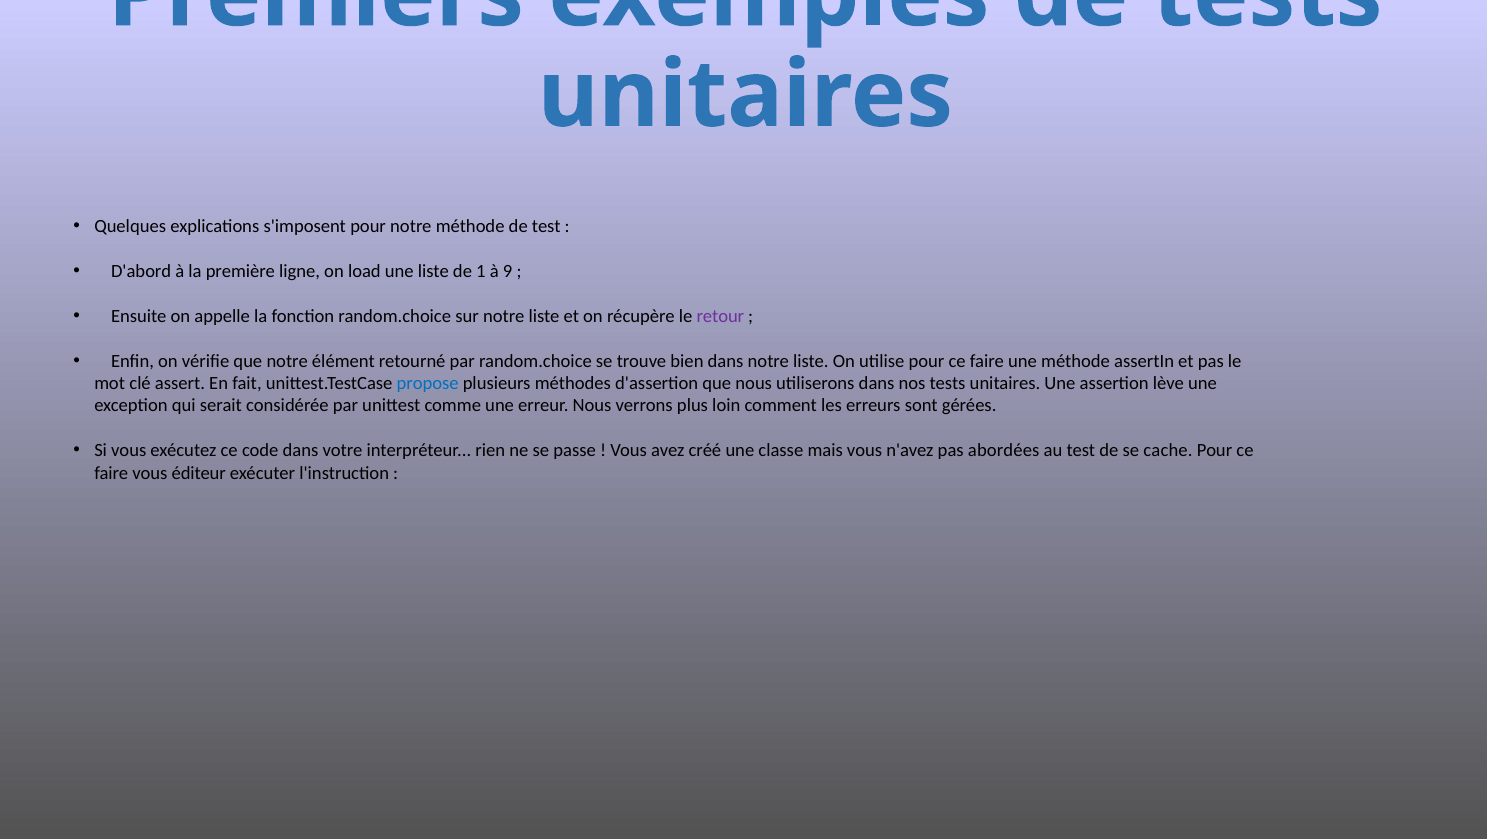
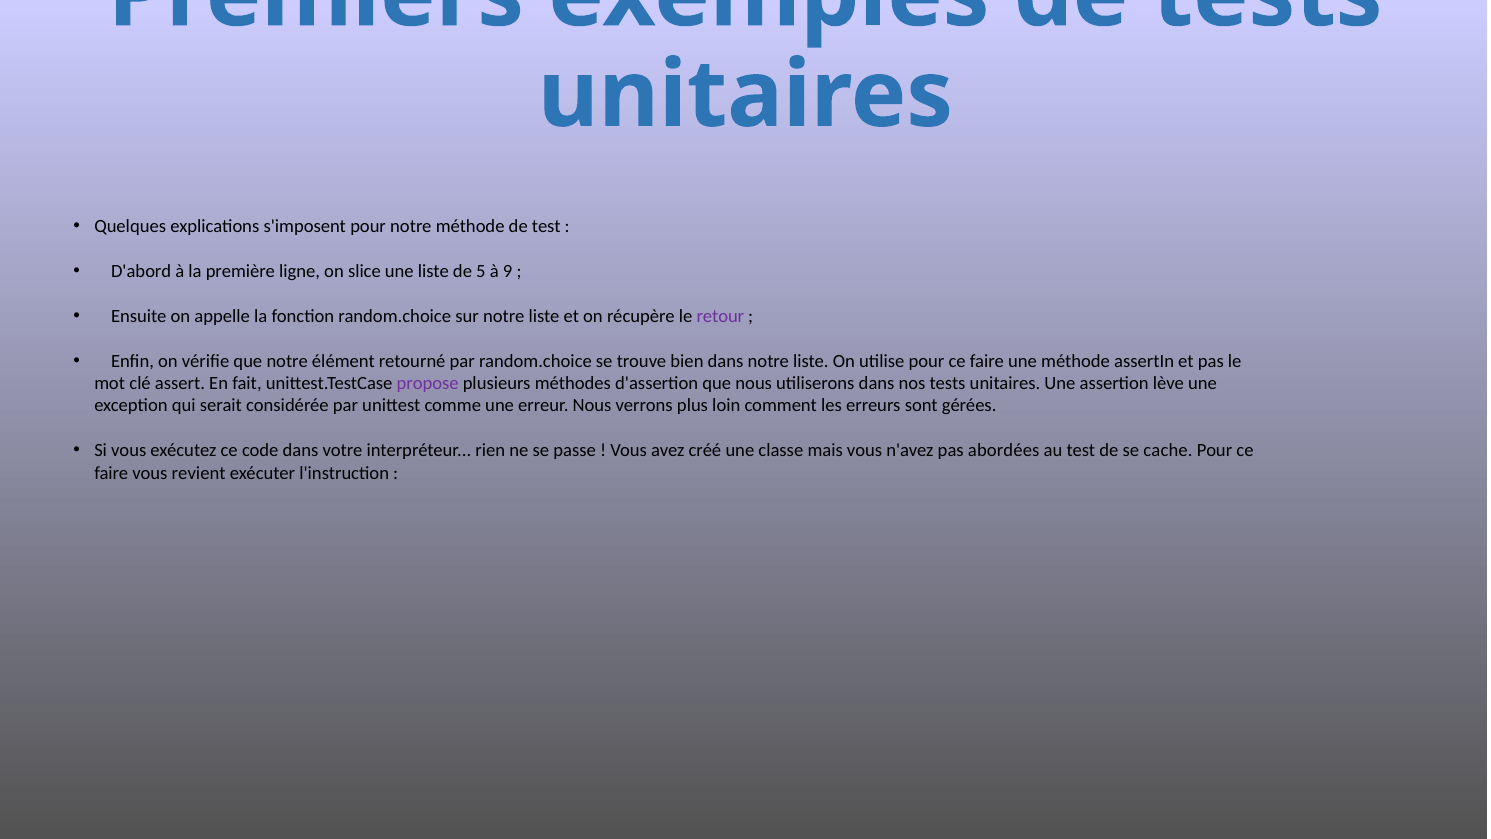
load: load -> slice
1: 1 -> 5
propose colour: blue -> purple
éditeur: éditeur -> revient
